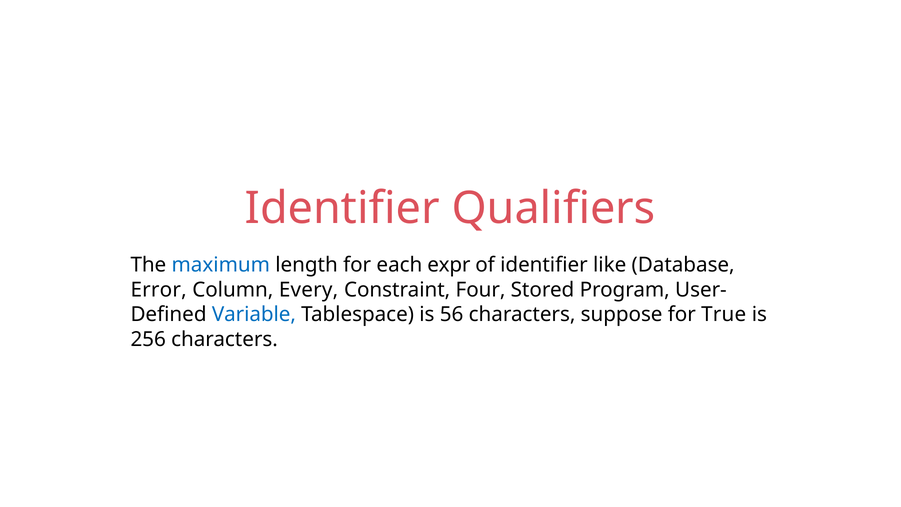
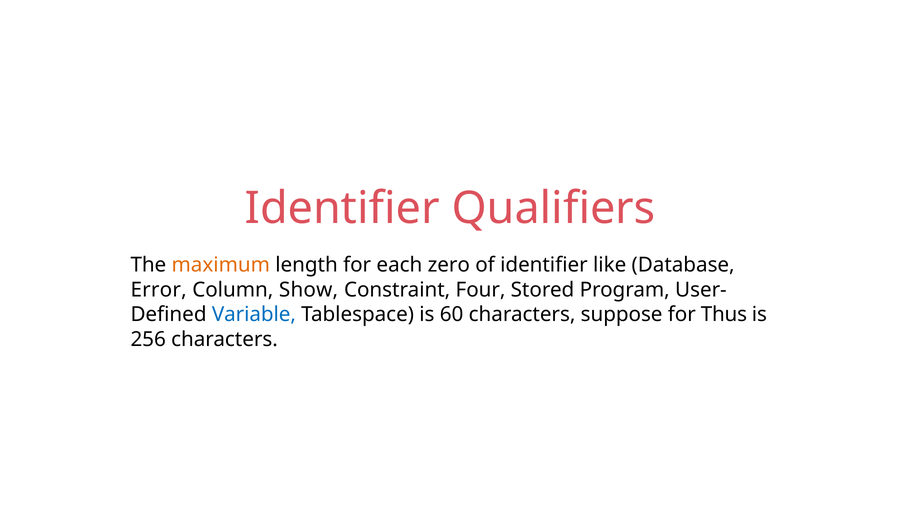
maximum colour: blue -> orange
expr: expr -> zero
Every: Every -> Show
56: 56 -> 60
True: True -> Thus
